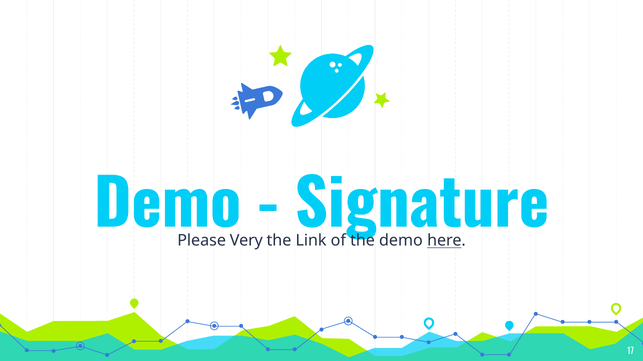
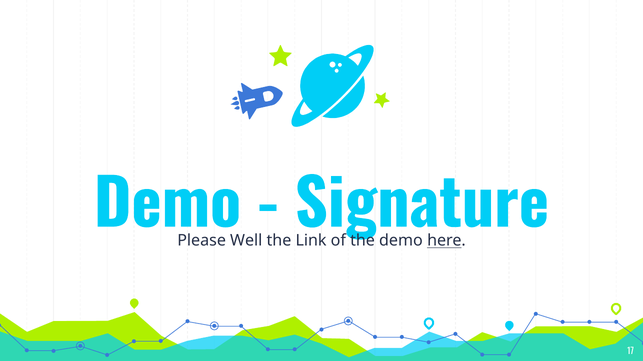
Very: Very -> Well
